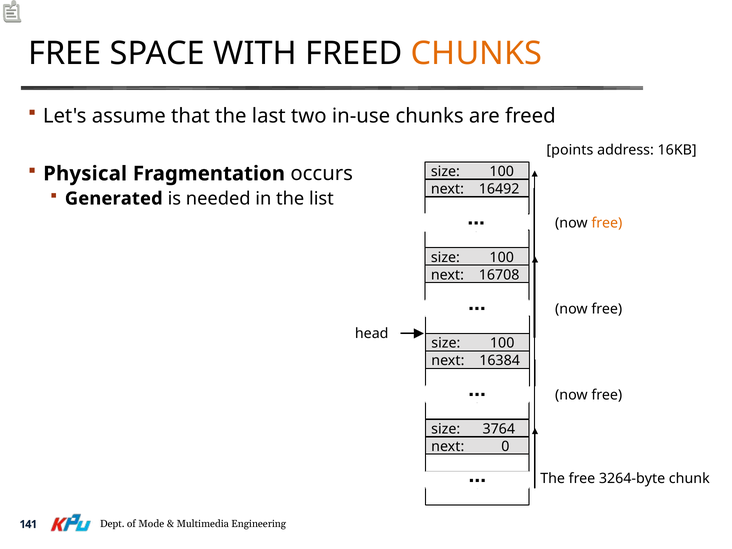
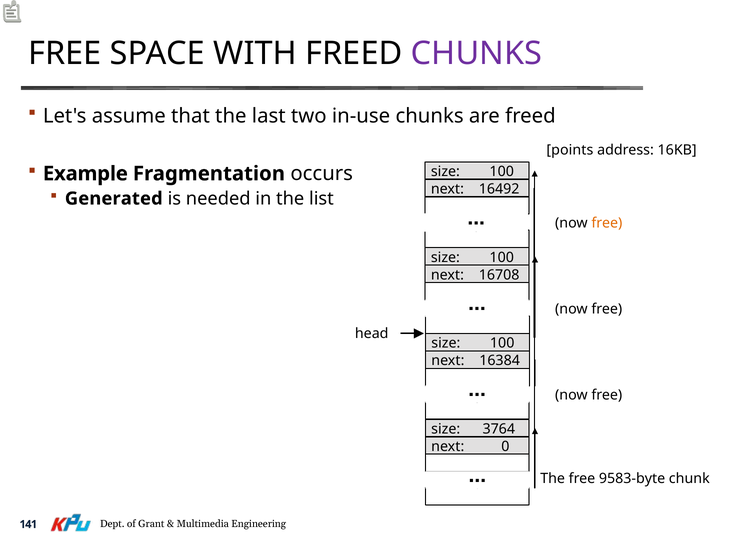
CHUNKS at (476, 54) colour: orange -> purple
Physical: Physical -> Example
3264-byte: 3264-byte -> 9583-byte
Mode: Mode -> Grant
